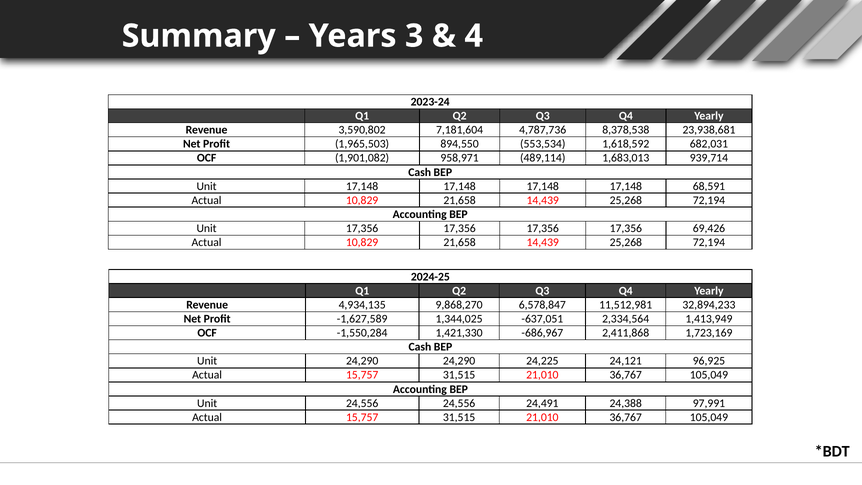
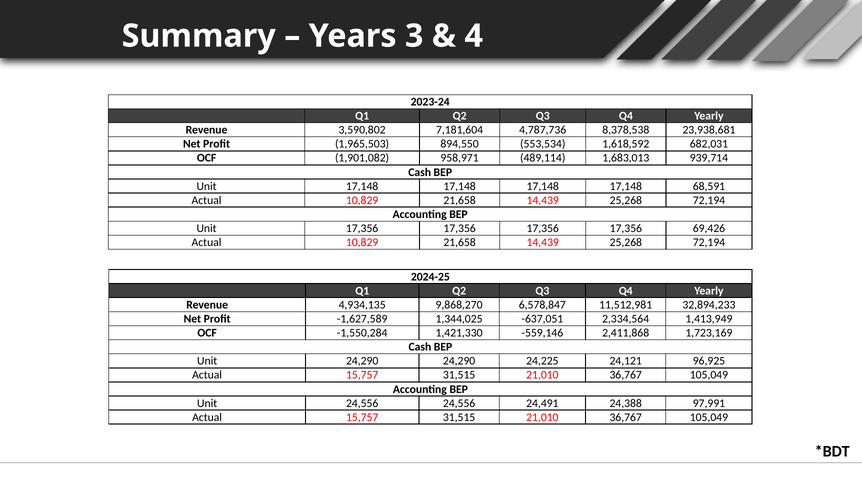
-686,967: -686,967 -> -559,146
